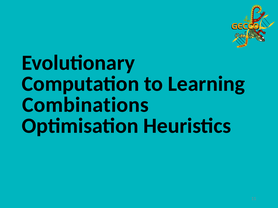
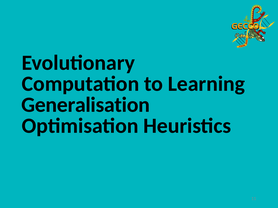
Combinations: Combinations -> Generalisation
